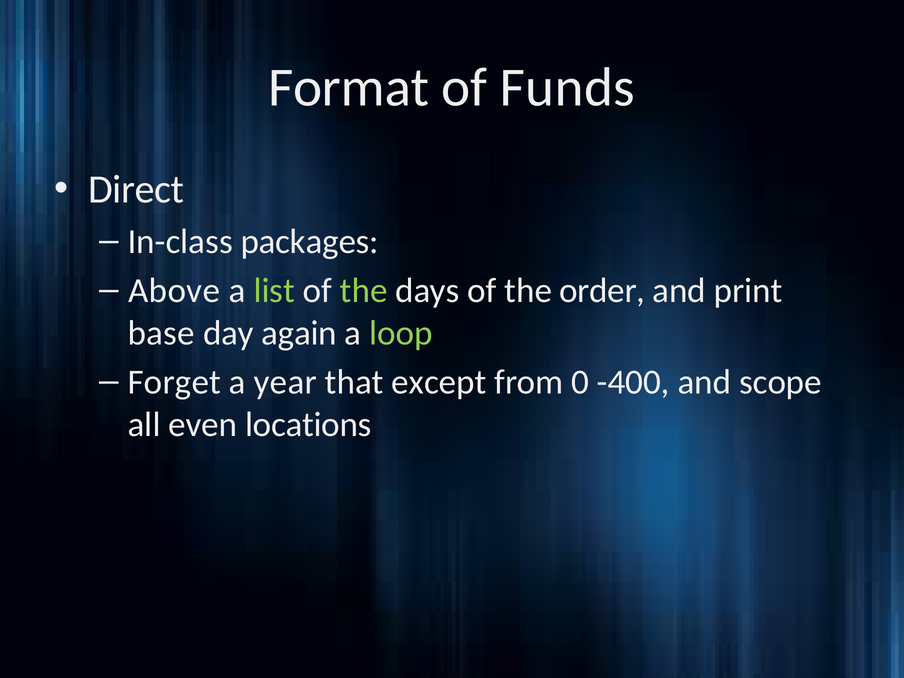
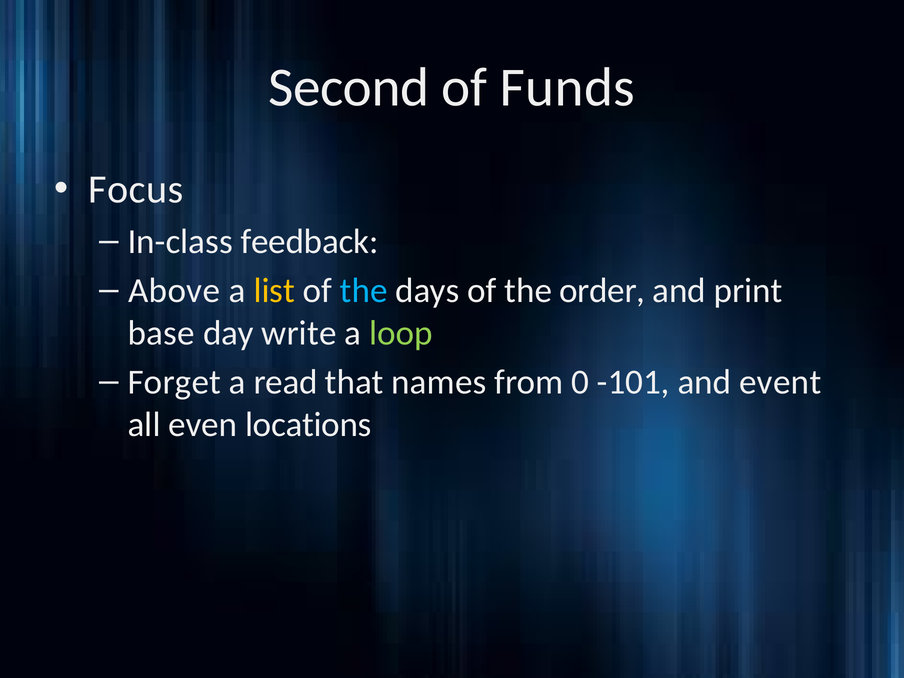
Format: Format -> Second
Direct: Direct -> Focus
packages: packages -> feedback
list colour: light green -> yellow
the at (364, 291) colour: light green -> light blue
again: again -> write
year: year -> read
except: except -> names
-400: -400 -> -101
scope: scope -> event
